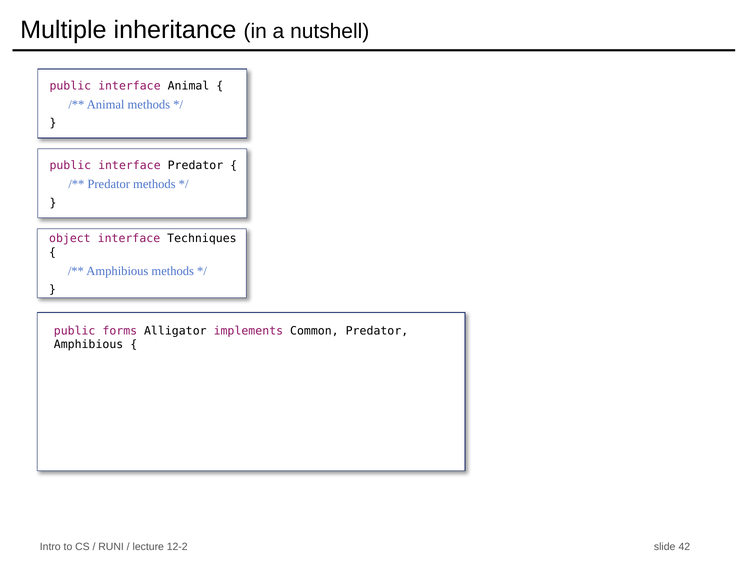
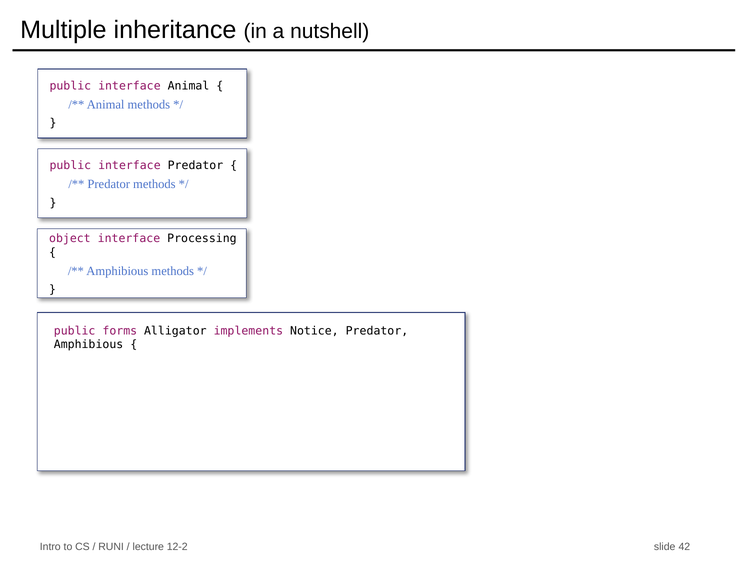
Techniques: Techniques -> Processing
Common: Common -> Notice
